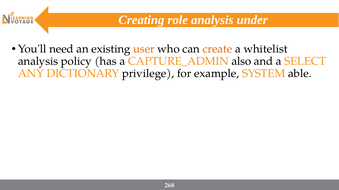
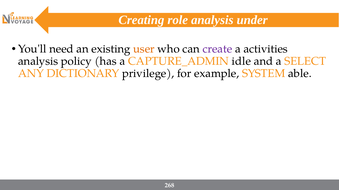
create colour: orange -> purple
whitelist: whitelist -> activities
also: also -> idle
